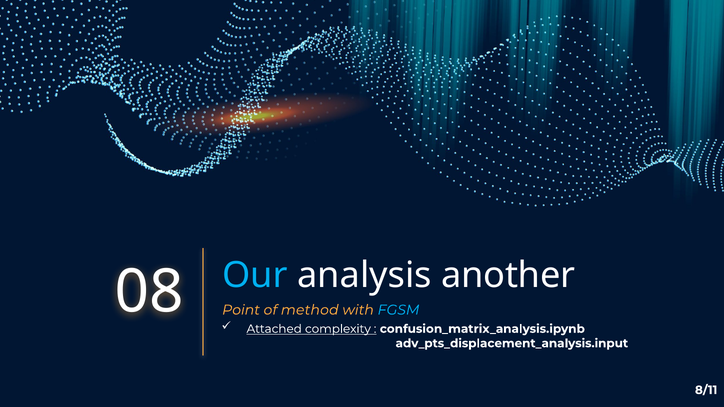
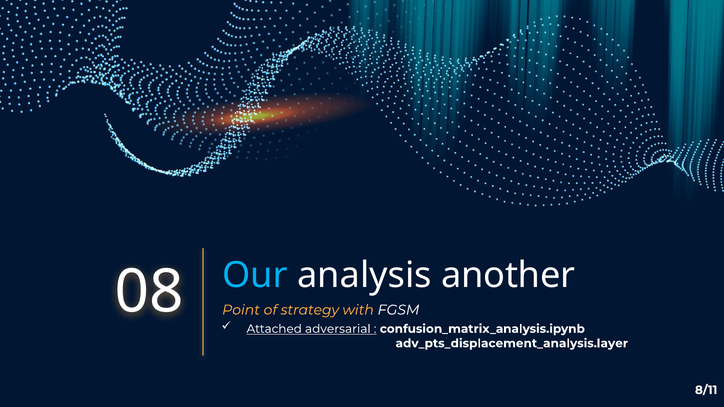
method: method -> strategy
FGSM colour: light blue -> white
complexity: complexity -> adversarial
adv_pts_displacement_analysis.input: adv_pts_displacement_analysis.input -> adv_pts_displacement_analysis.layer
